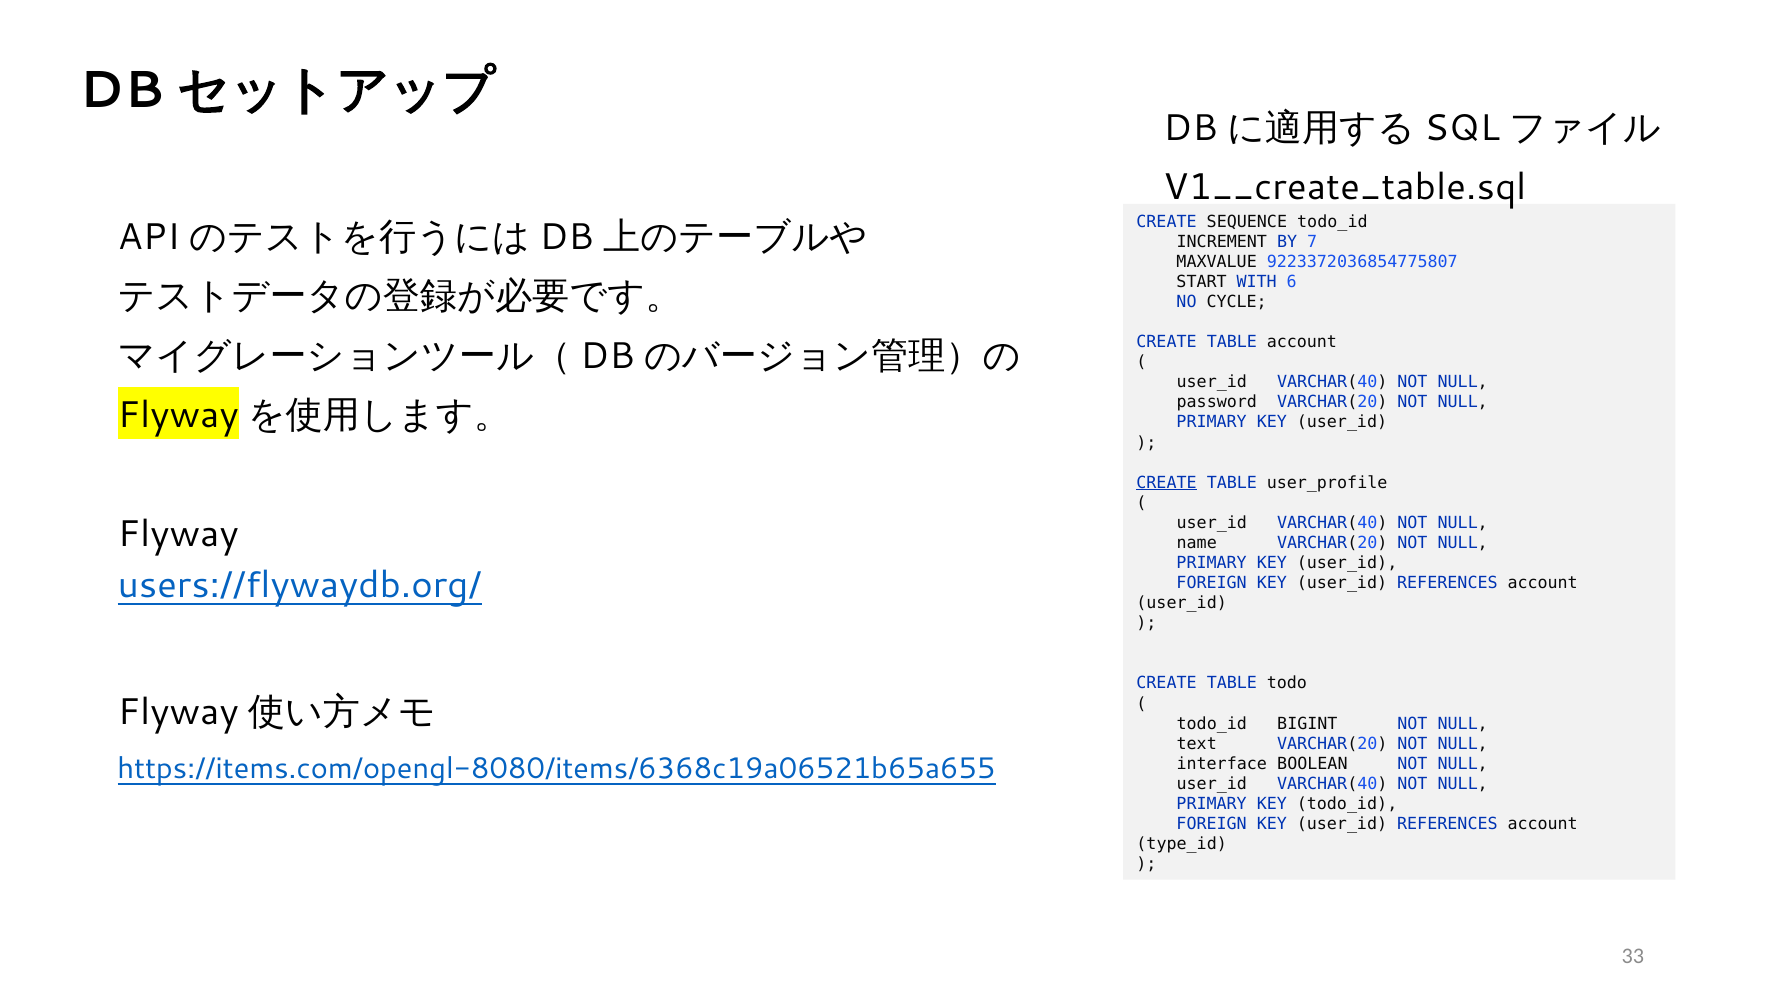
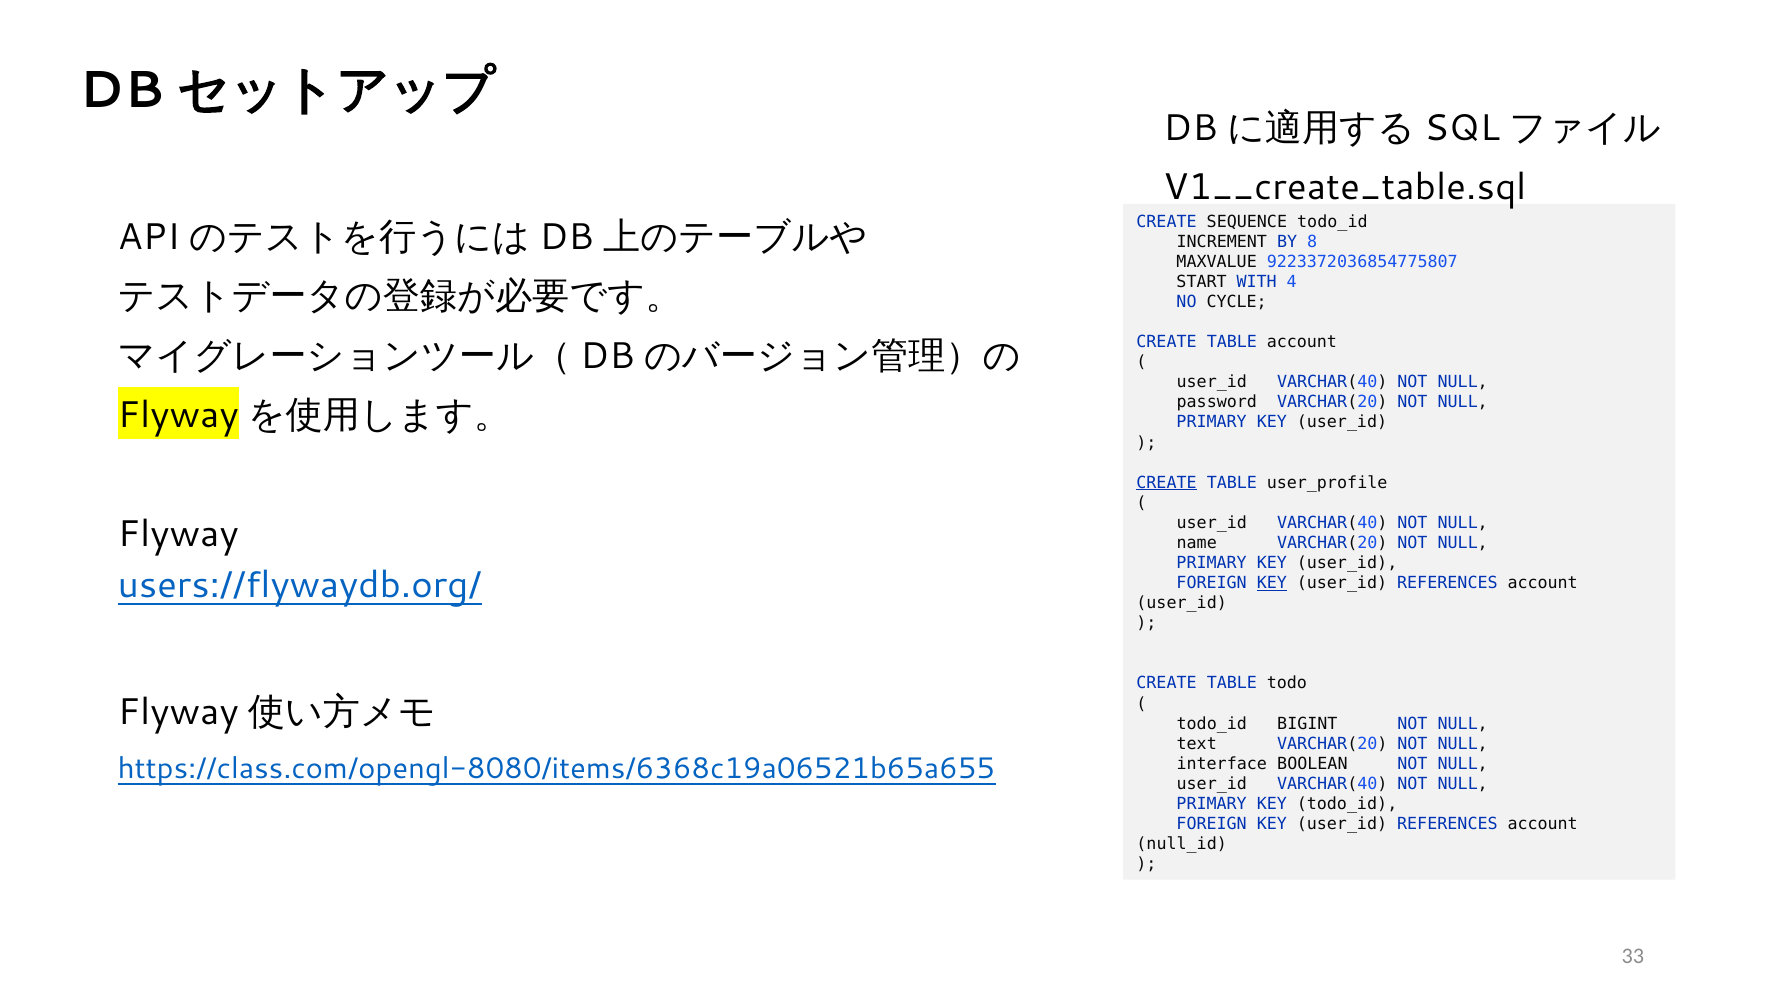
7: 7 -> 8
6: 6 -> 4
KEY at (1272, 583) underline: none -> present
https://items.com/opengl-8080/items/6368c19a06521b65a655: https://items.com/opengl-8080/items/6368c19a06521b65a655 -> https://class.com/opengl-8080/items/6368c19a06521b65a655
type_id: type_id -> null_id
